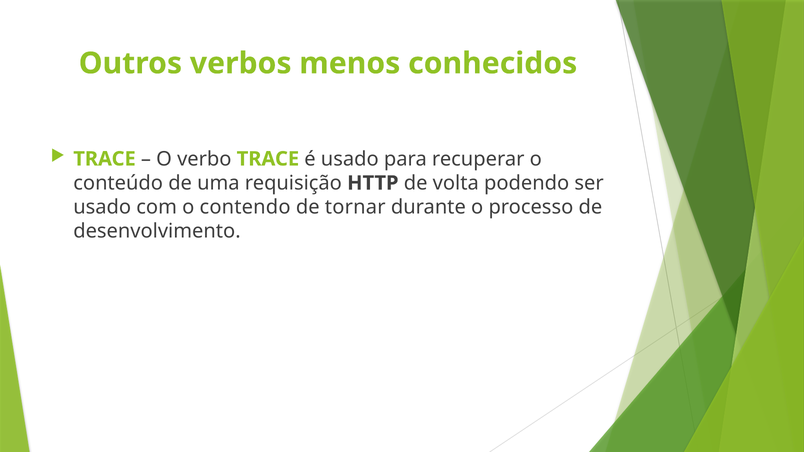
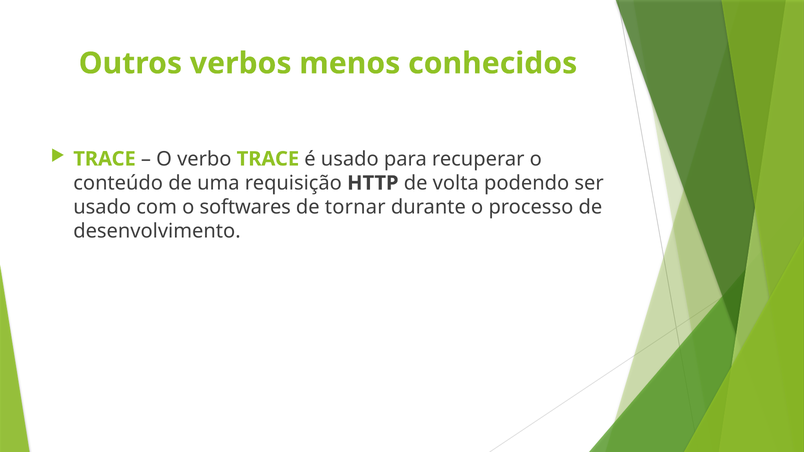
contendo: contendo -> softwares
